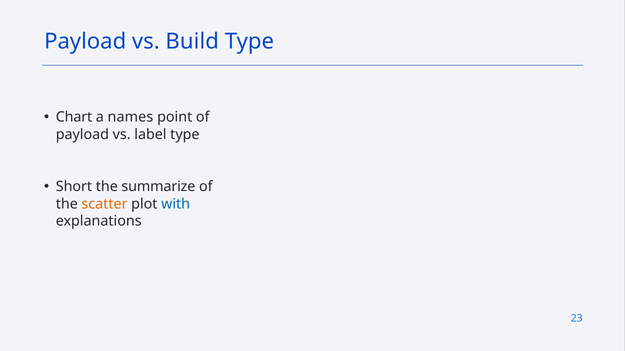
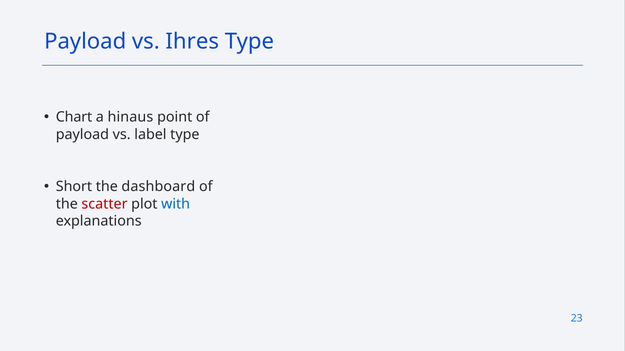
Build: Build -> Ihres
names: names -> hinaus
summarize: summarize -> dashboard
scatter colour: orange -> red
